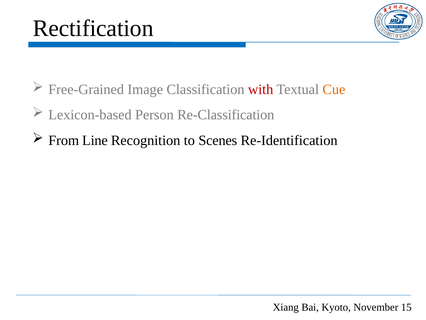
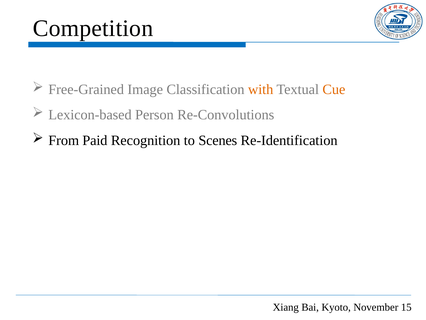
Rectification: Rectification -> Competition
with colour: red -> orange
Re-Classification: Re-Classification -> Re-Convolutions
Line: Line -> Paid
